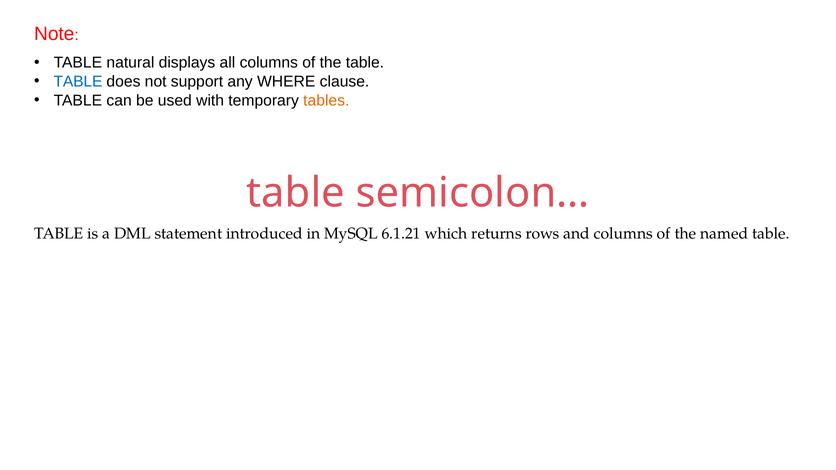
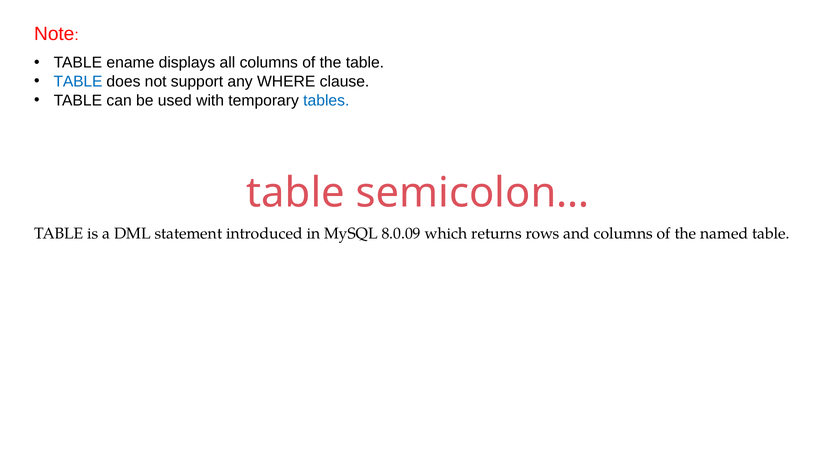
natural: natural -> ename
tables colour: orange -> blue
6.1.21: 6.1.21 -> 8.0.09
